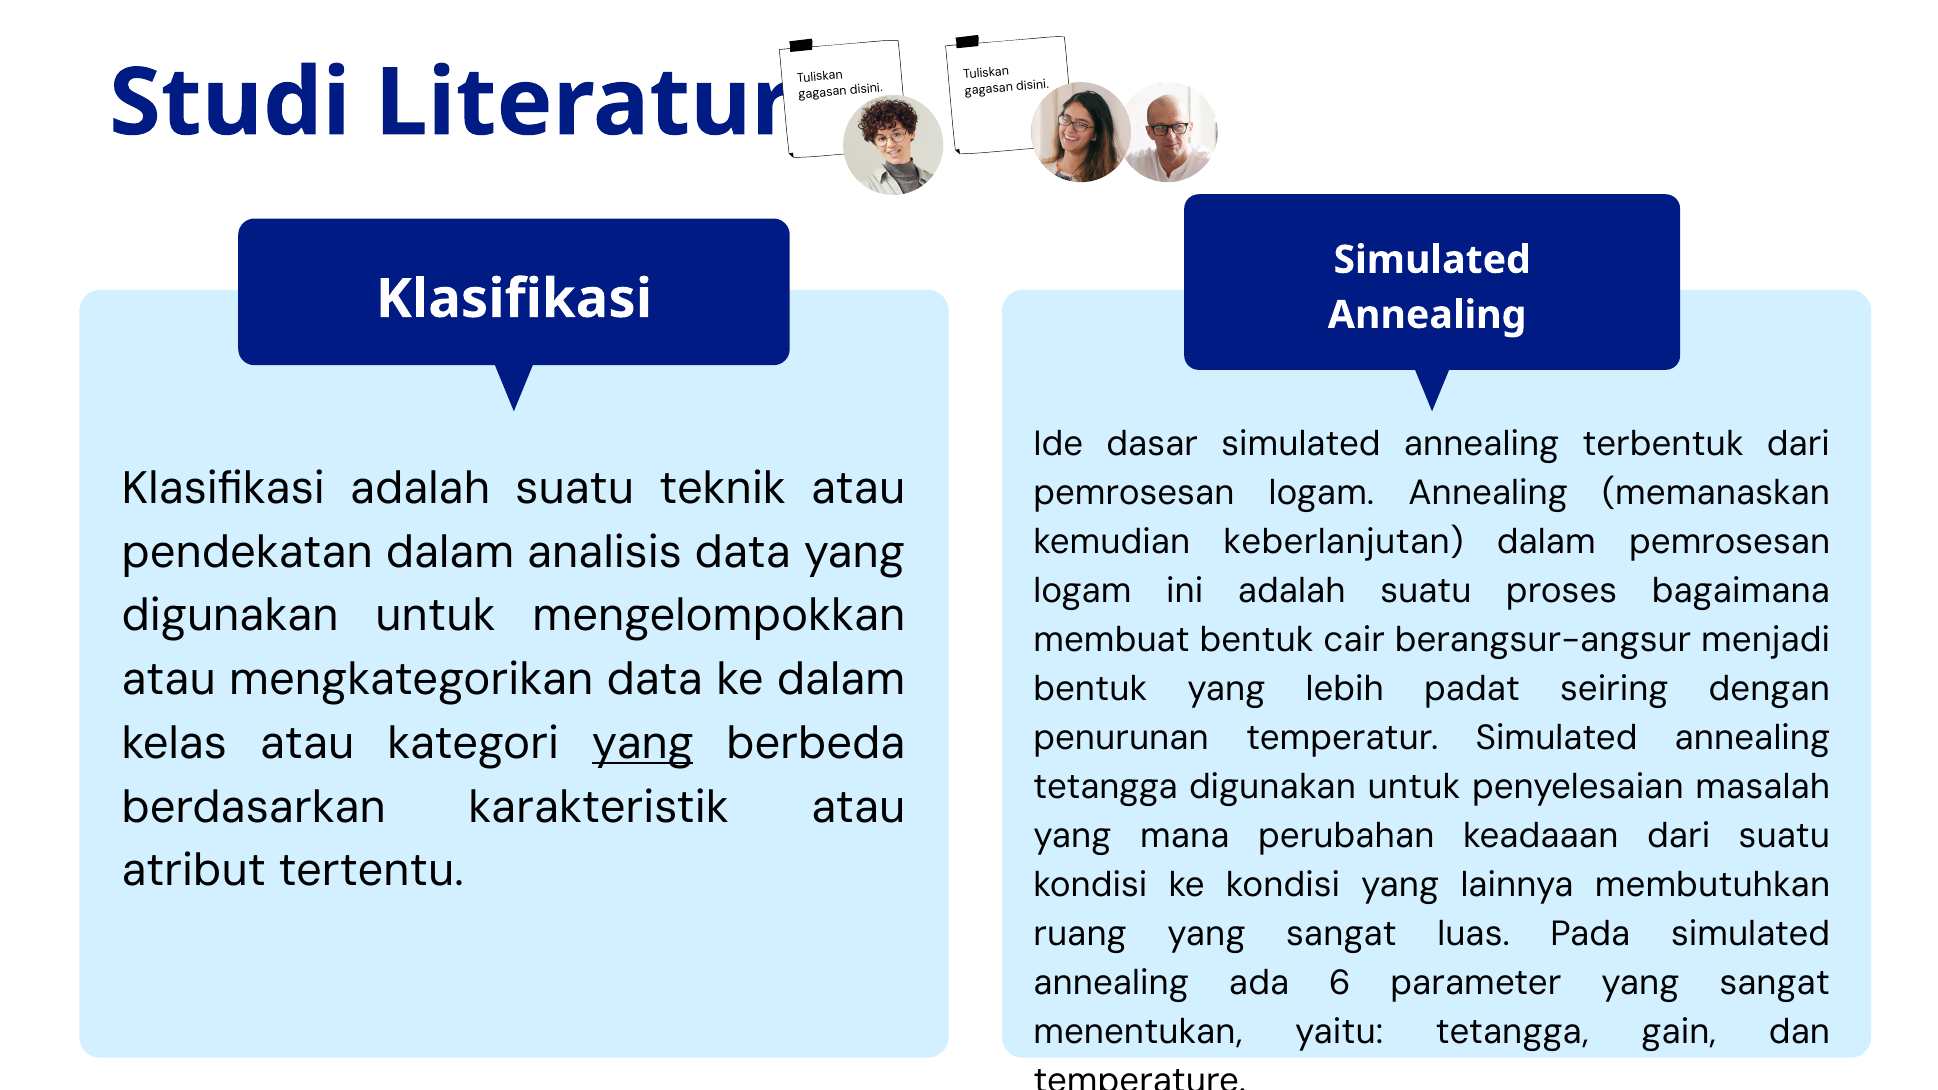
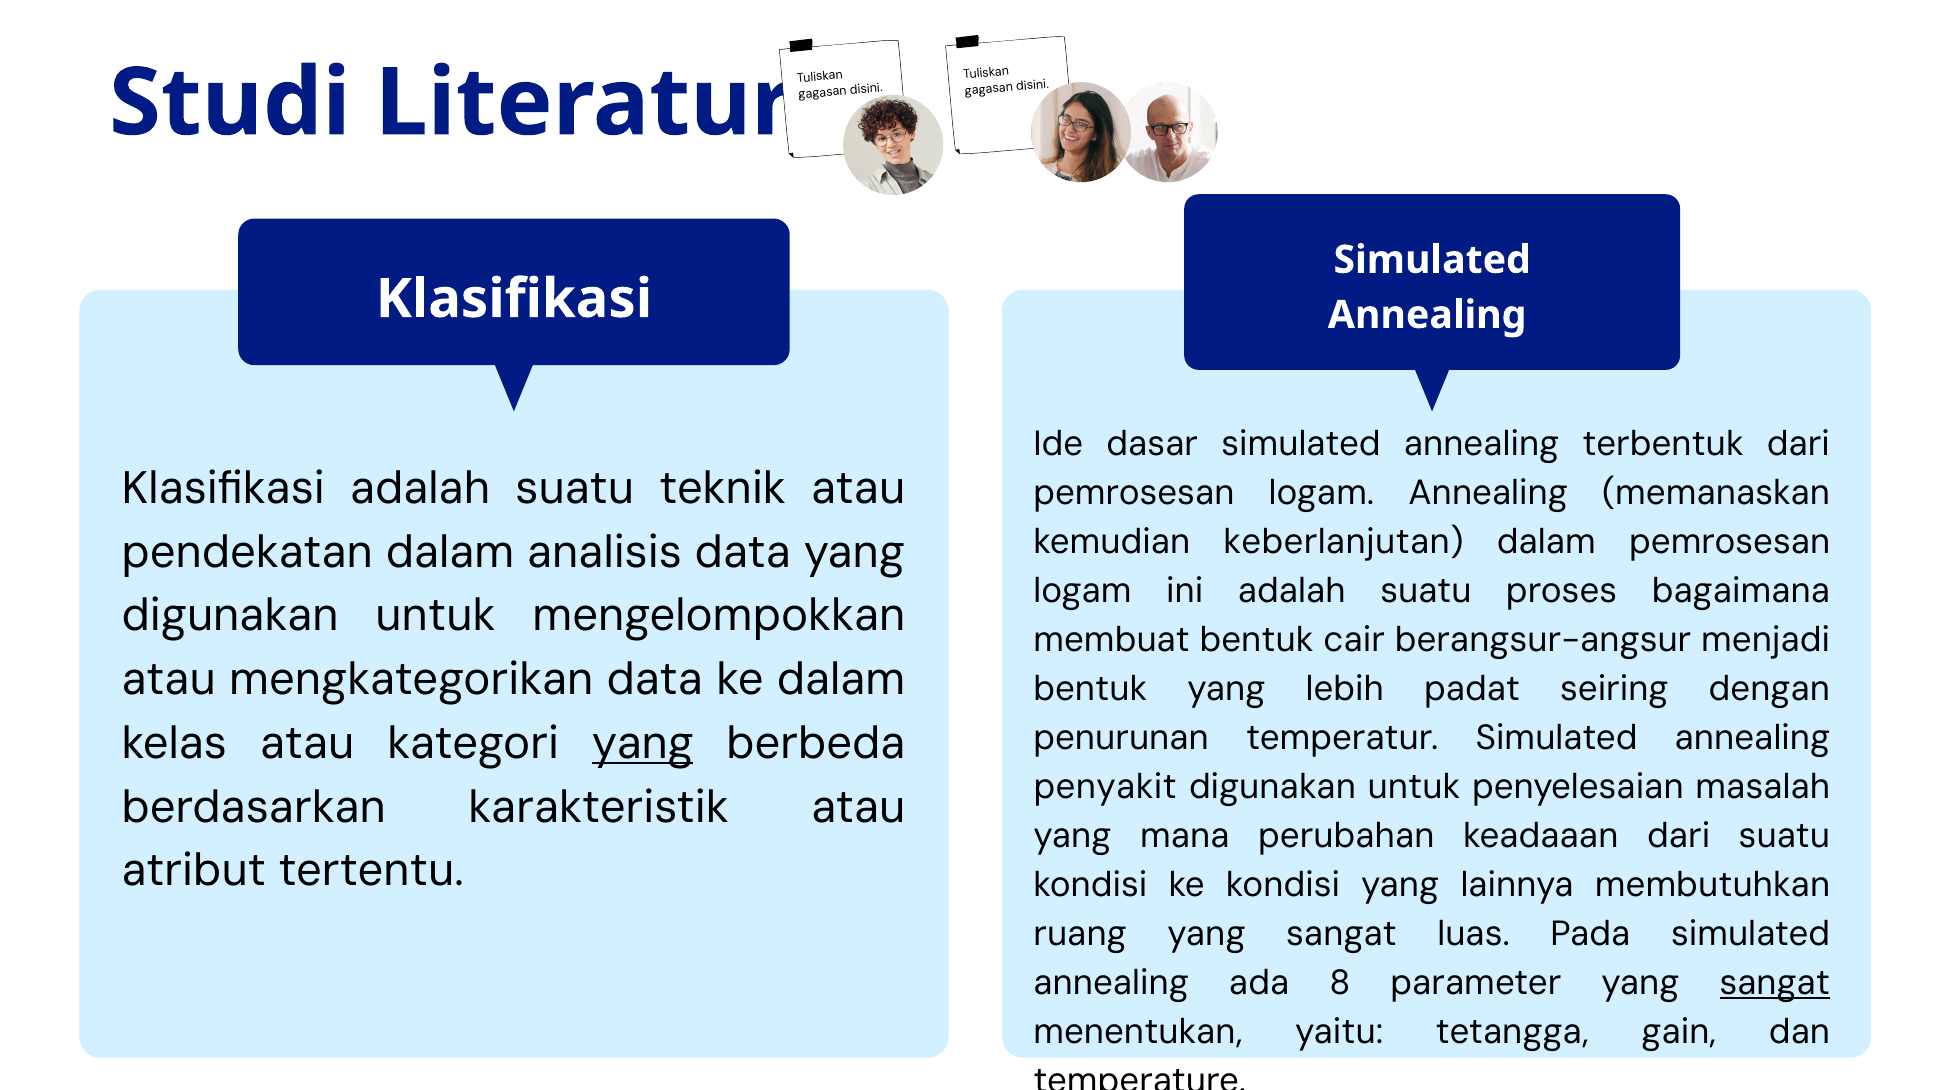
tetangga at (1106, 787): tetangga -> penyakit
6: 6 -> 8
sangat at (1775, 983) underline: none -> present
